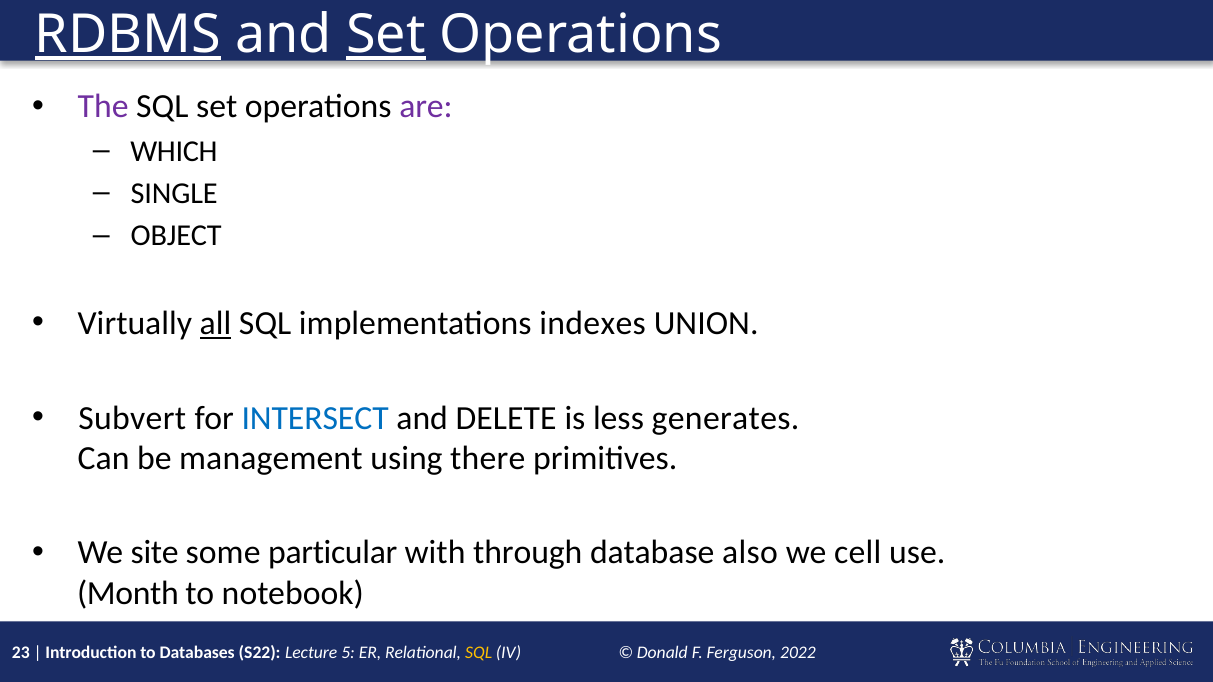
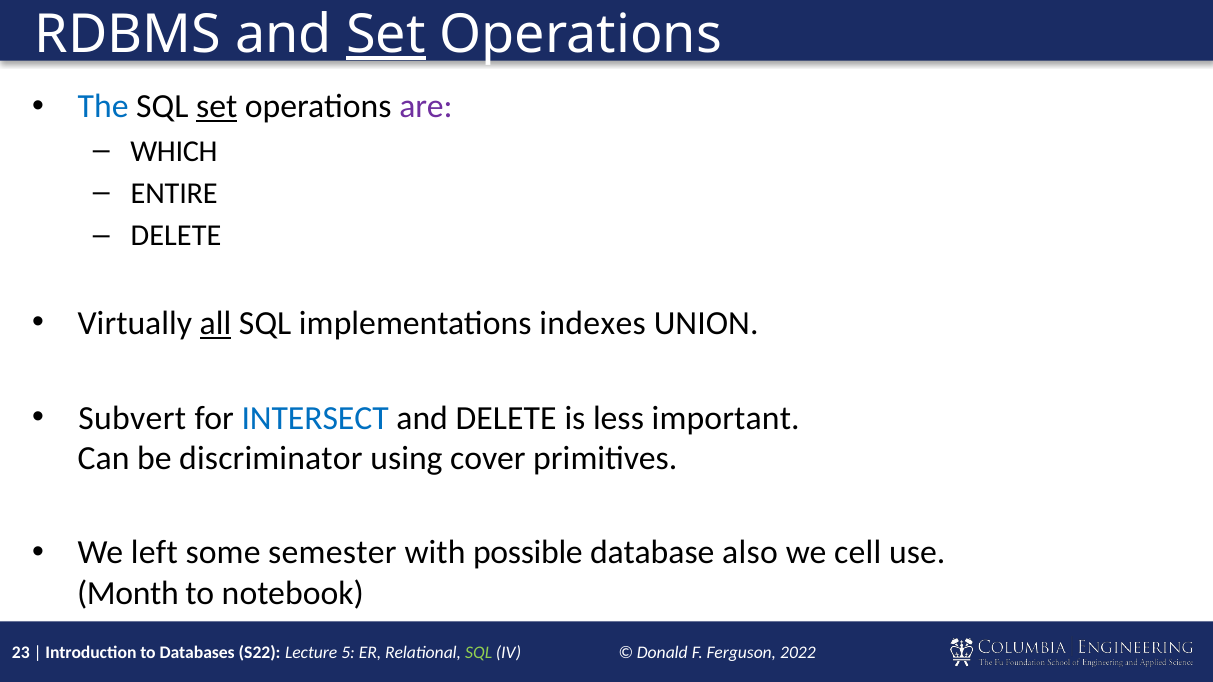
RDBMS underline: present -> none
The colour: purple -> blue
set at (217, 107) underline: none -> present
SINGLE: SINGLE -> ENTIRE
OBJECT at (176, 236): OBJECT -> DELETE
generates: generates -> important
management: management -> discriminator
there: there -> cover
site: site -> left
particular: particular -> semester
through: through -> possible
SQL at (479, 653) colour: yellow -> light green
